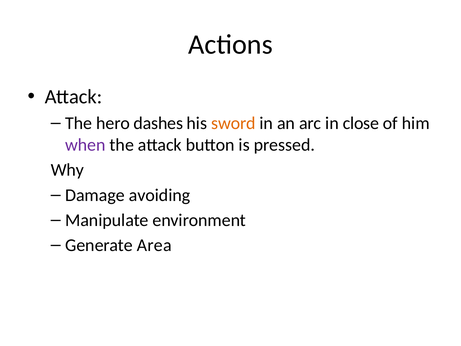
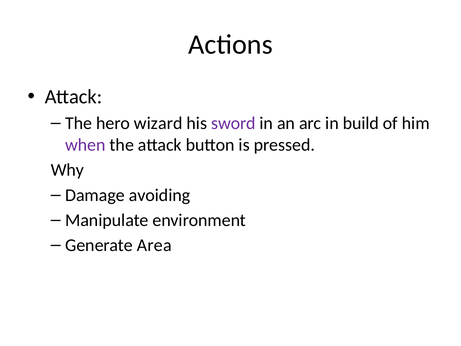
dashes: dashes -> wizard
sword colour: orange -> purple
close: close -> build
